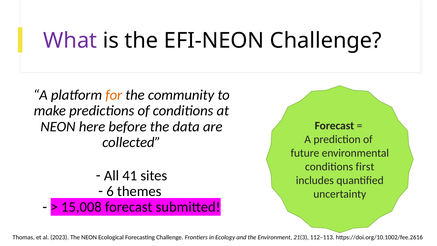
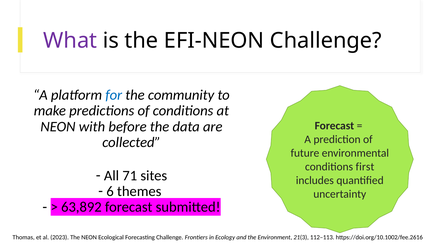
for colour: orange -> blue
here: here -> with
41: 41 -> 71
15,008: 15,008 -> 63,892
